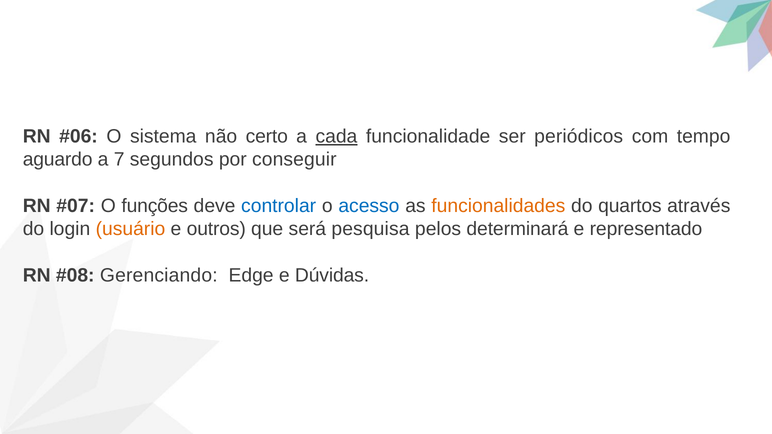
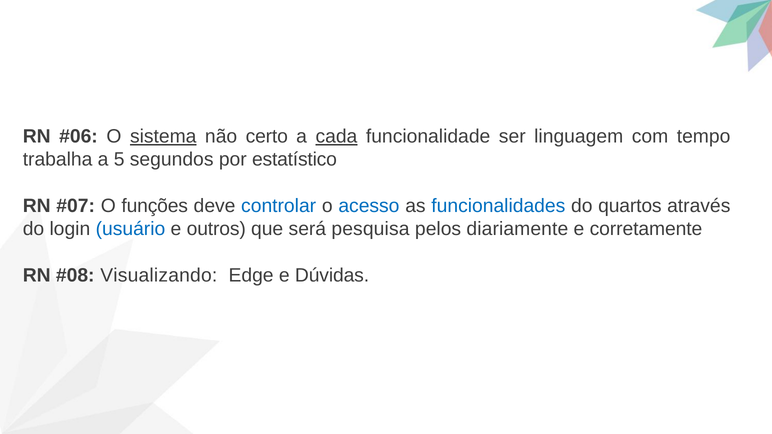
sistema underline: none -> present
periódicos: periódicos -> linguagem
aguardo: aguardo -> trabalha
7: 7 -> 5
conseguir: conseguir -> estatístico
funcionalidades colour: orange -> blue
usuário colour: orange -> blue
determinará: determinará -> diariamente
representado: representado -> corretamente
Gerenciando: Gerenciando -> Visualizando
